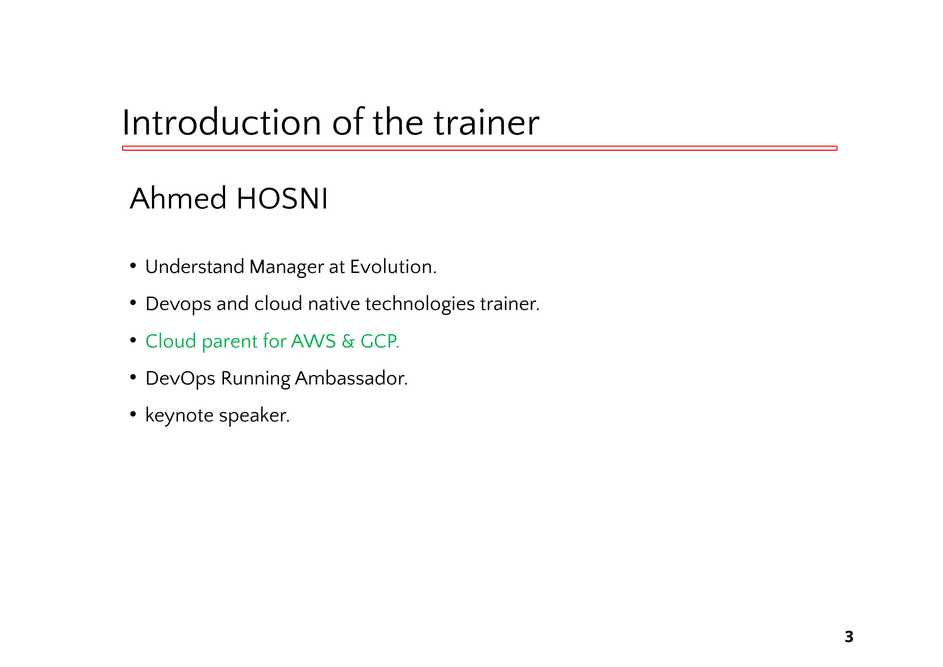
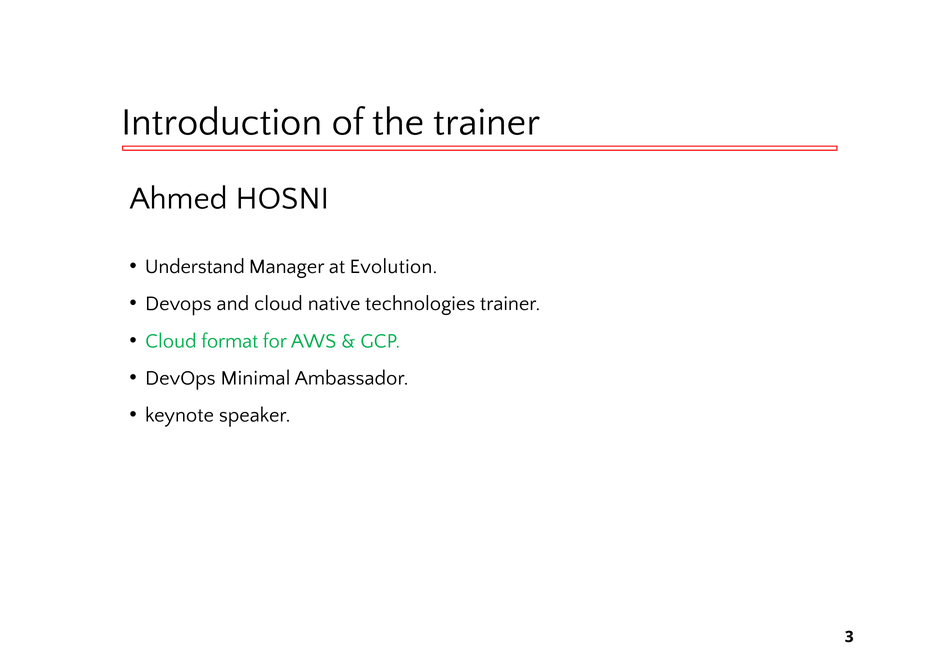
parent: parent -> format
Running: Running -> Minimal
